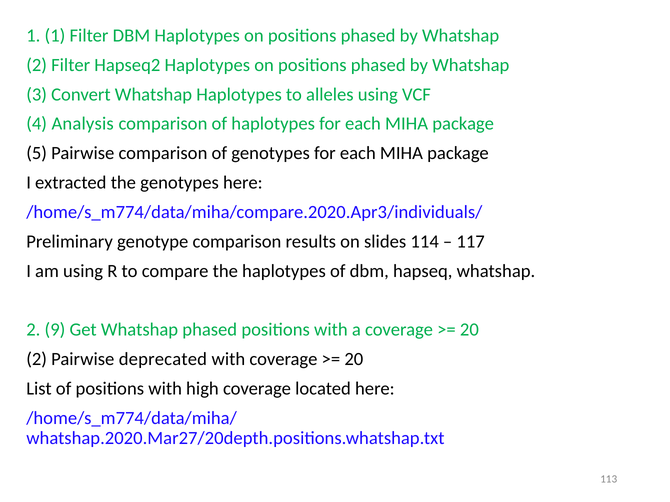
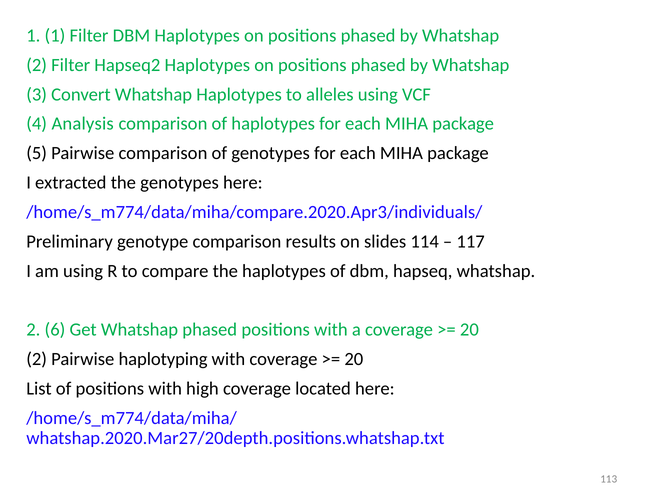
9: 9 -> 6
deprecated: deprecated -> haplotyping
